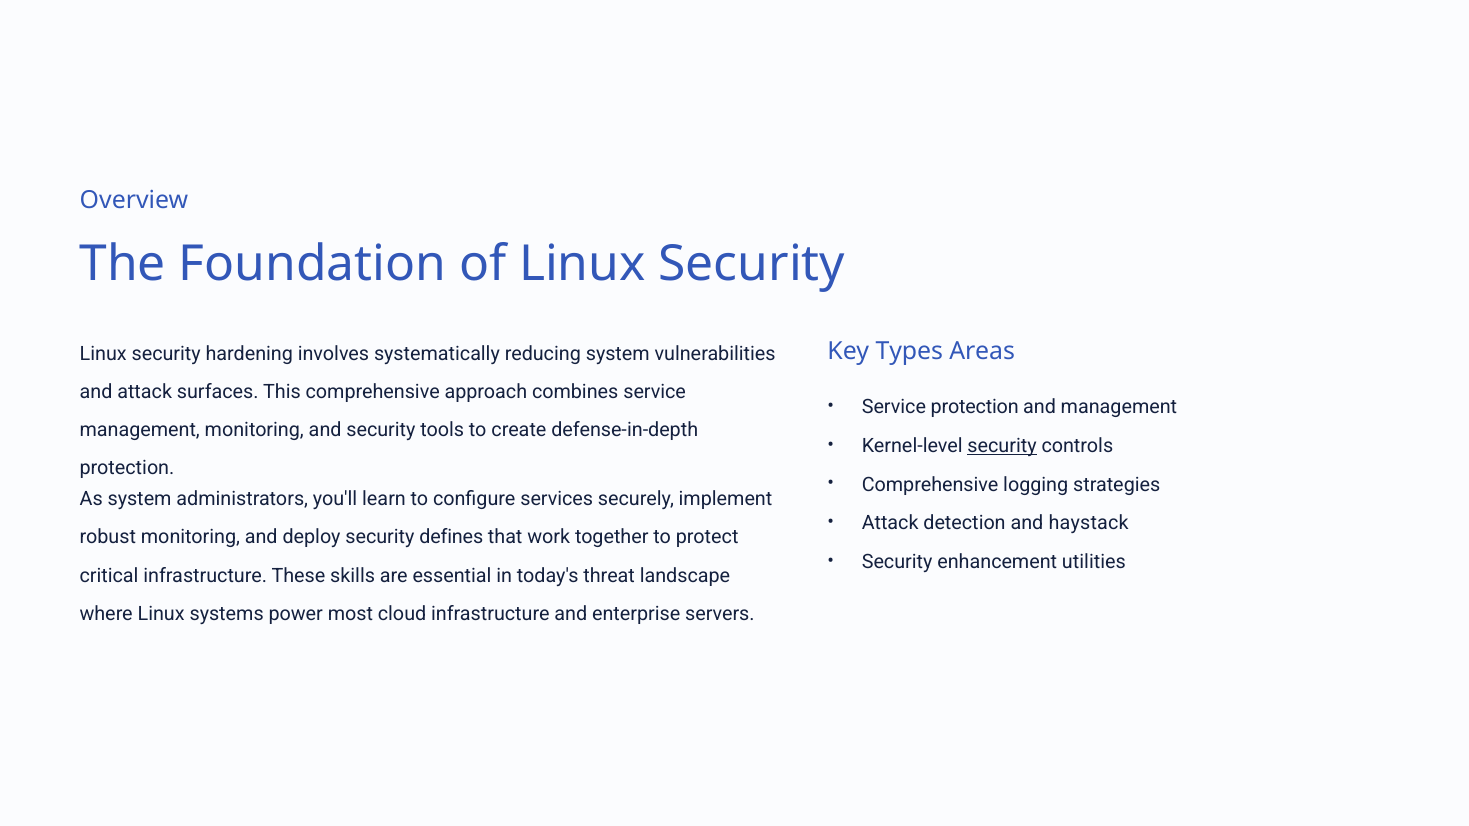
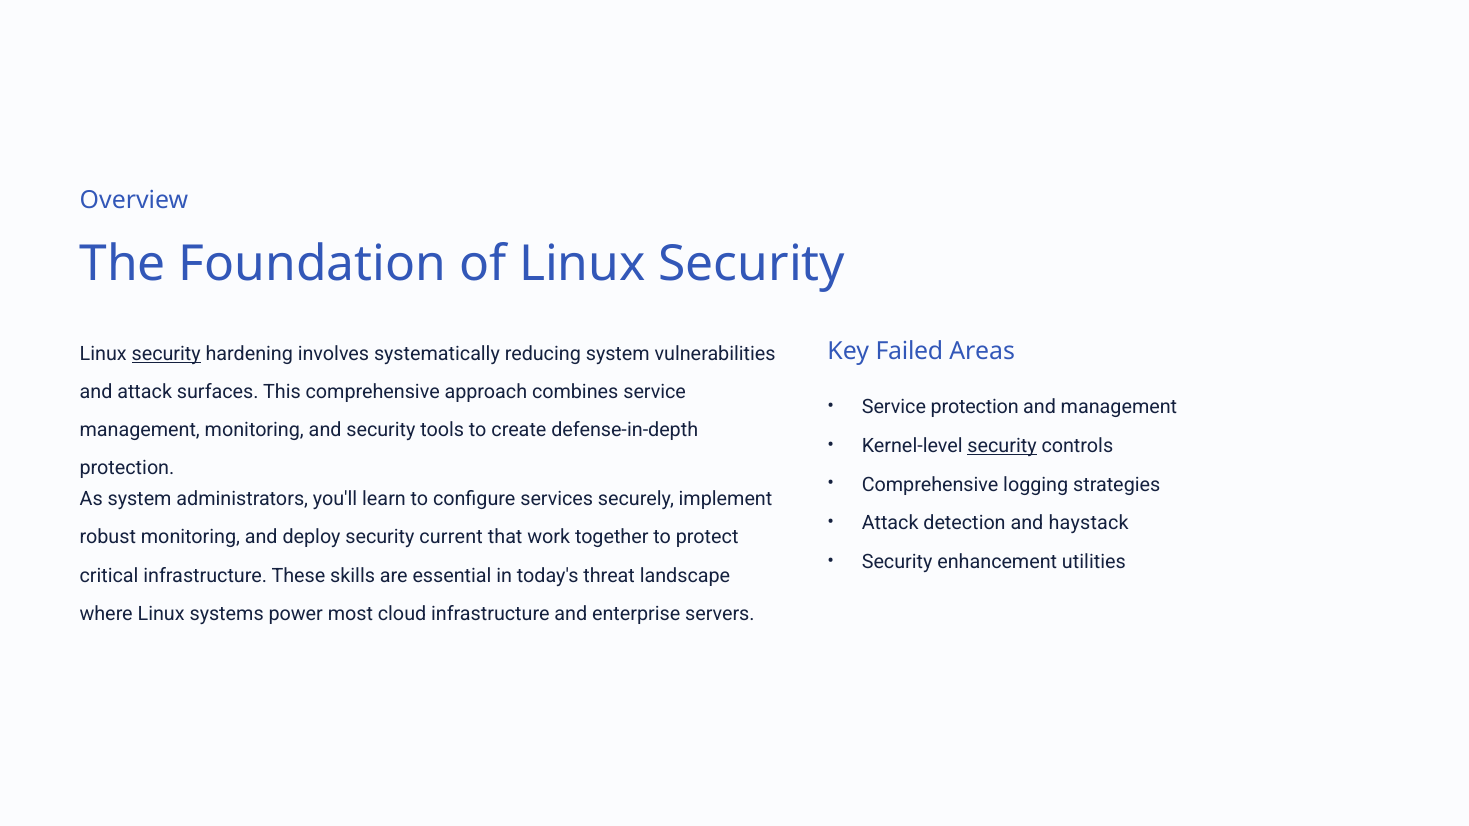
Types: Types -> Failed
security at (166, 354) underline: none -> present
defines: defines -> current
